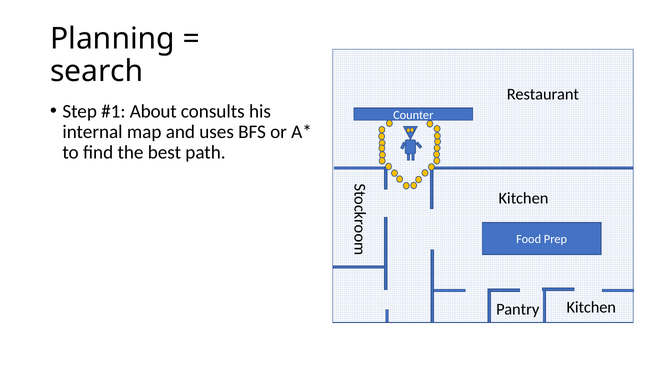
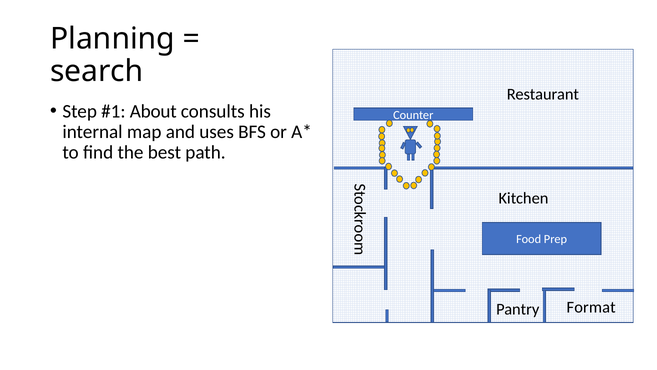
Kitchen at (591, 307): Kitchen -> Format
